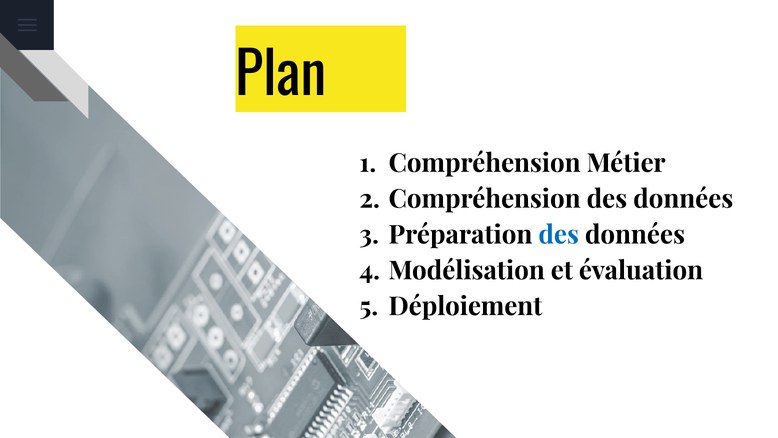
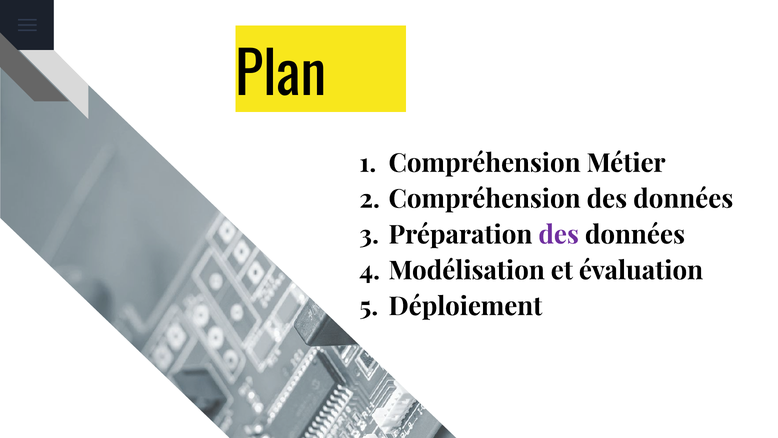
des at (559, 235) colour: blue -> purple
